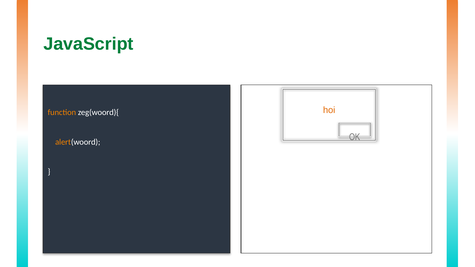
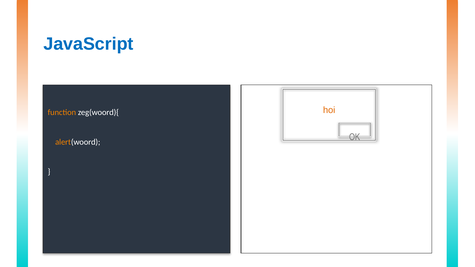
JavaScript colour: green -> blue
